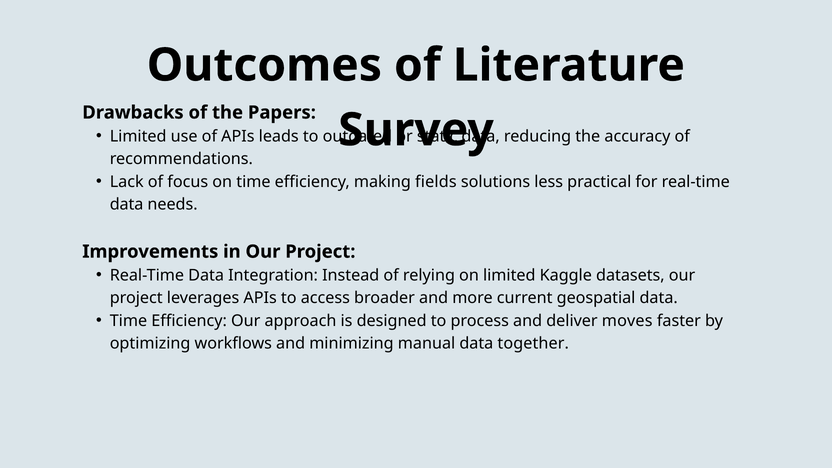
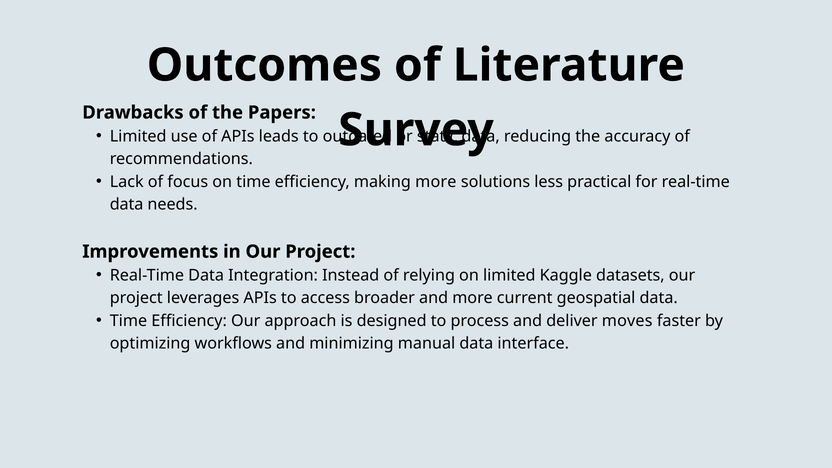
making fields: fields -> more
together: together -> interface
